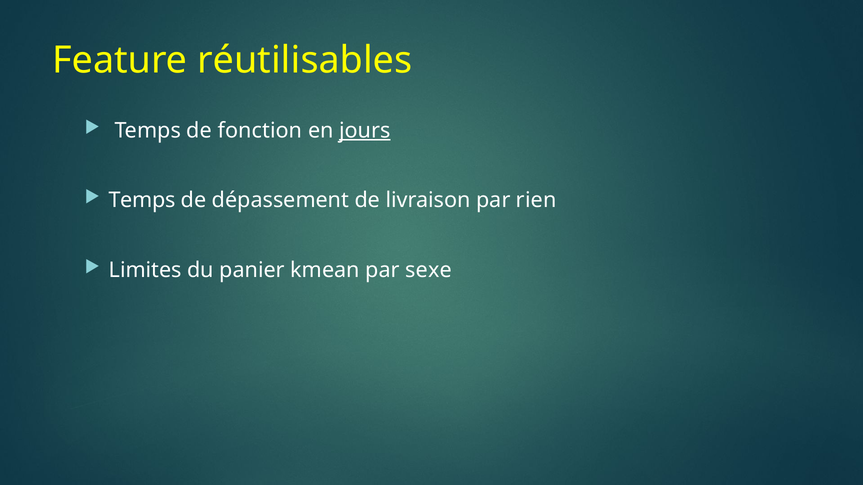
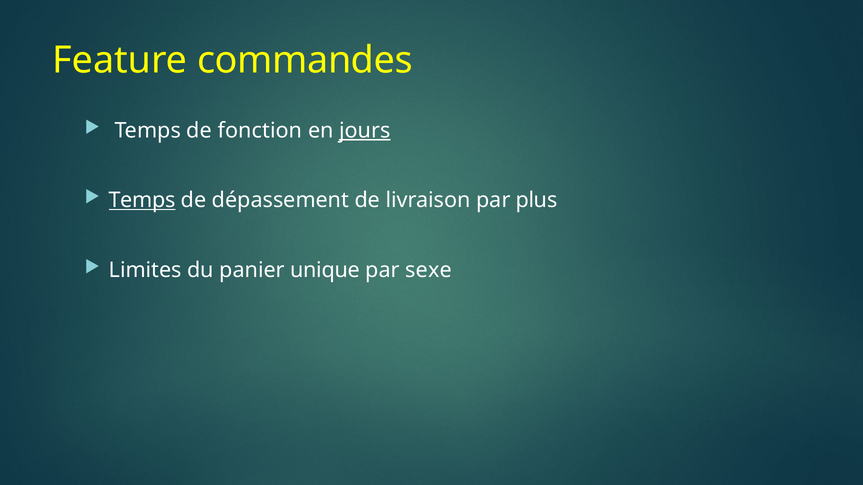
réutilisables: réutilisables -> commandes
Temps at (142, 200) underline: none -> present
rien: rien -> plus
kmean: kmean -> unique
